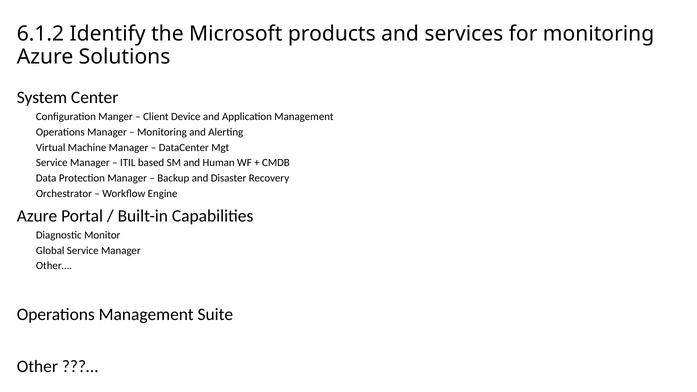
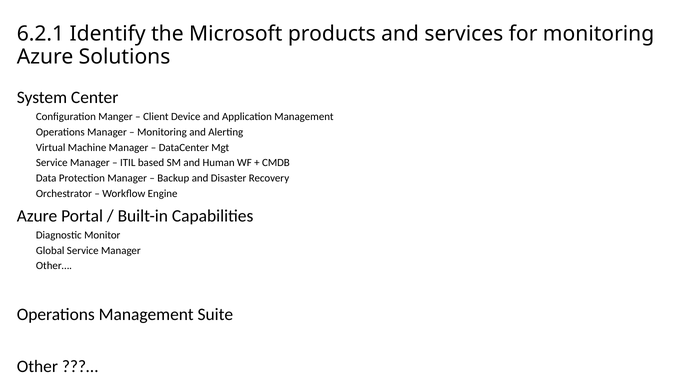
6.1.2: 6.1.2 -> 6.2.1
